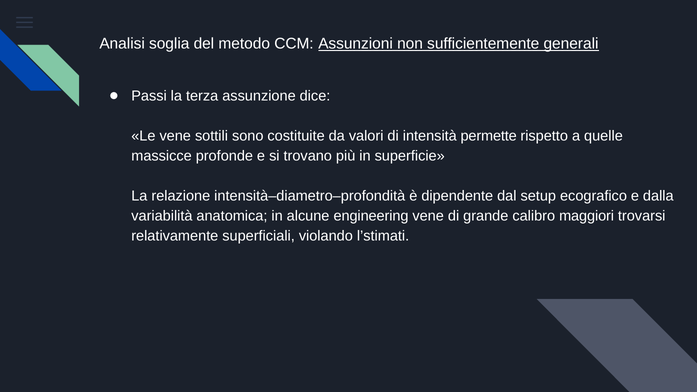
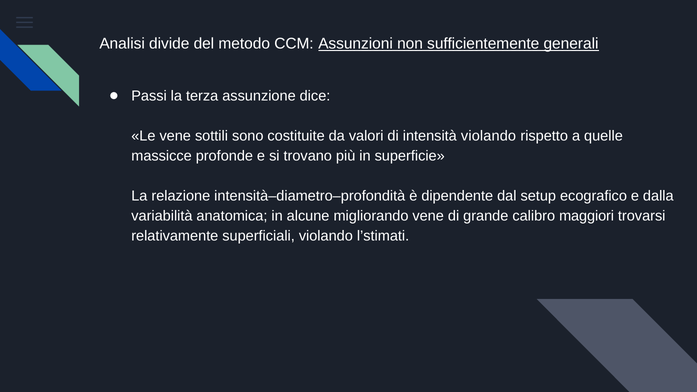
soglia: soglia -> divide
intensità permette: permette -> violando
engineering: engineering -> migliorando
